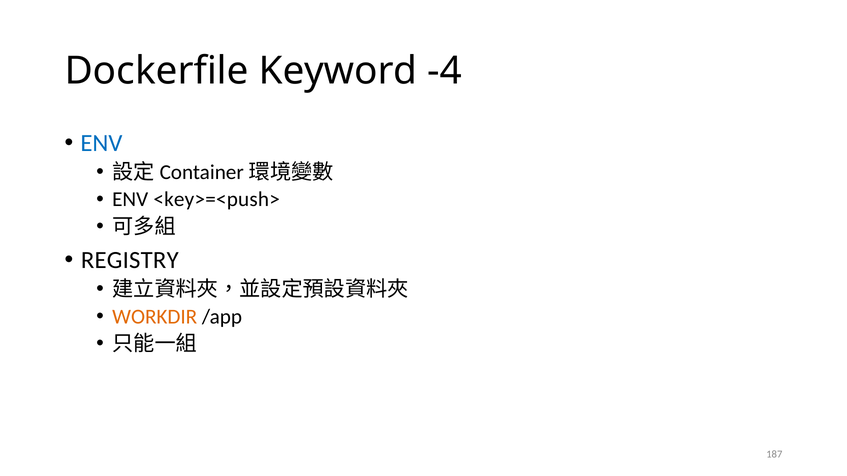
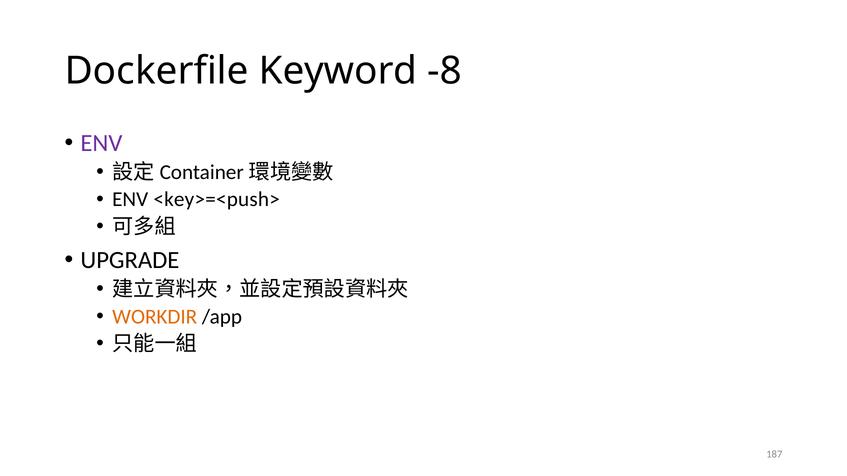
-4: -4 -> -8
ENV at (101, 143) colour: blue -> purple
REGISTRY: REGISTRY -> UPGRADE
